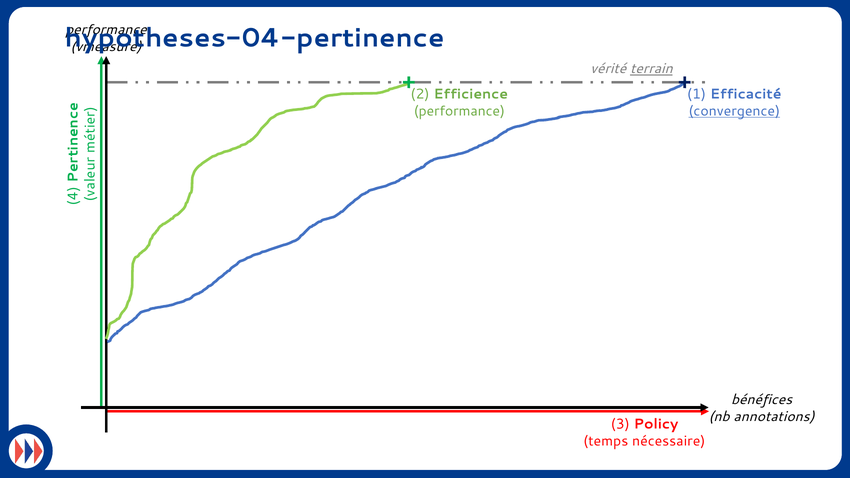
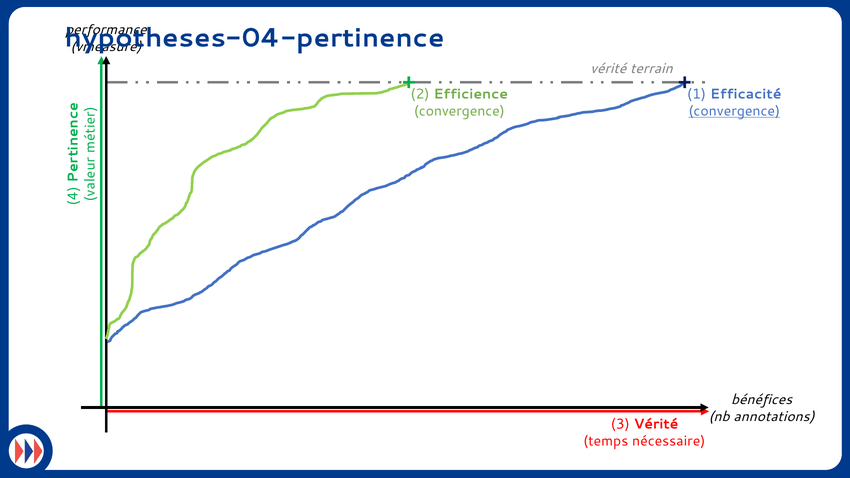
terrain underline: present -> none
performance at (459, 111): performance -> convergence
3 Policy: Policy -> Vérité
